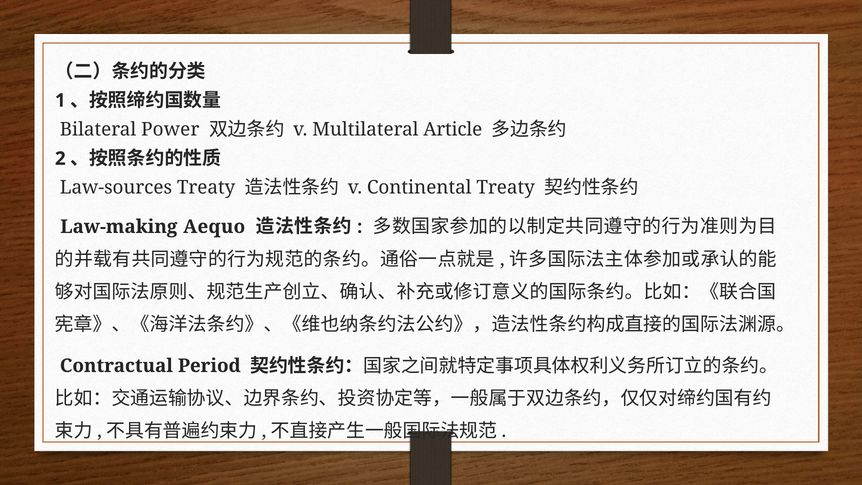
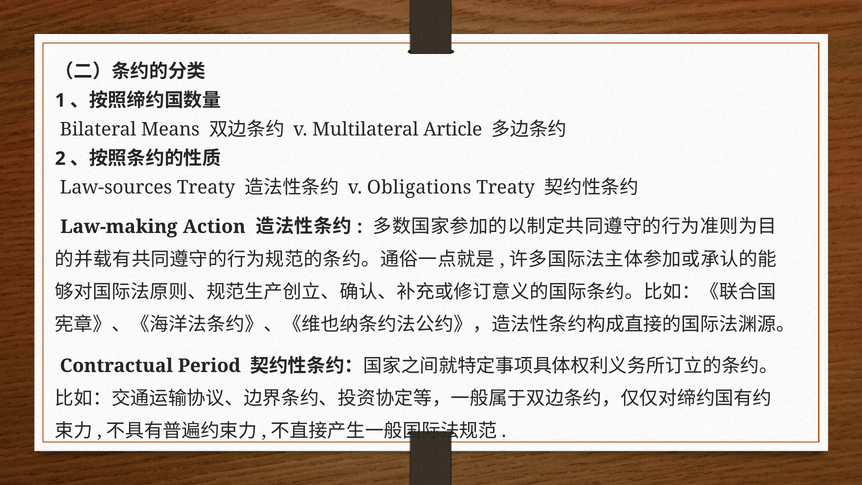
Power: Power -> Means
Continental: Continental -> Obligations
Aequo: Aequo -> Action
